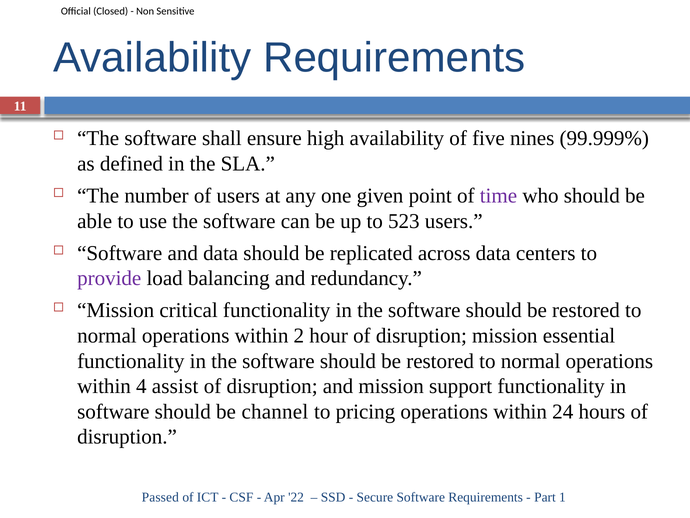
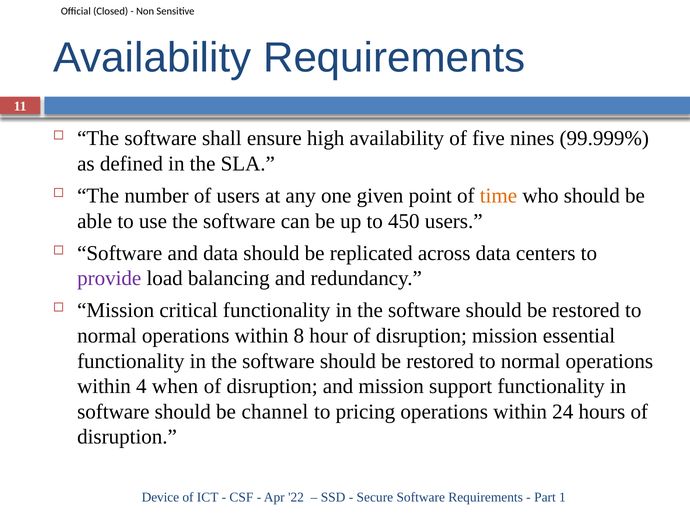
time colour: purple -> orange
523: 523 -> 450
2: 2 -> 8
assist: assist -> when
Passed: Passed -> Device
